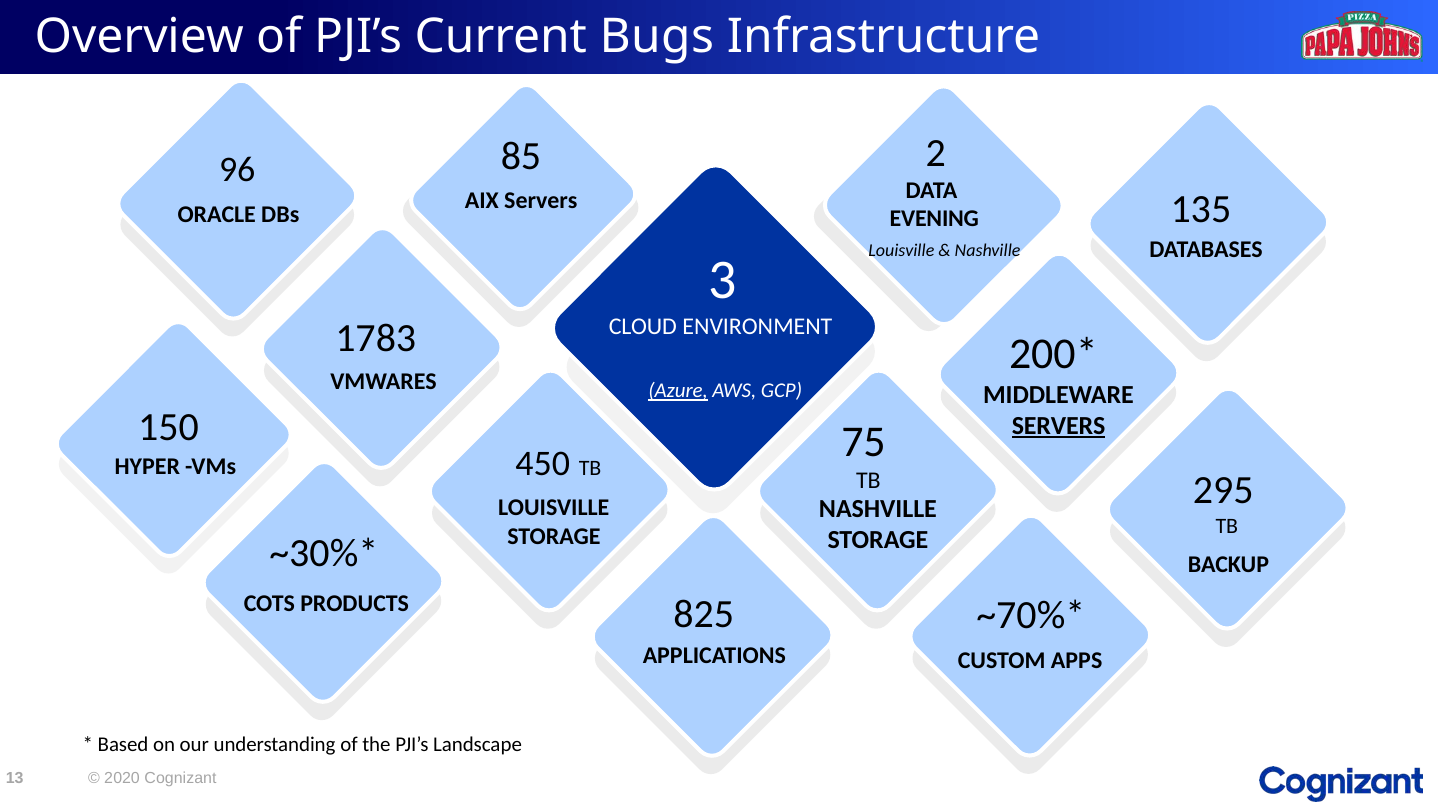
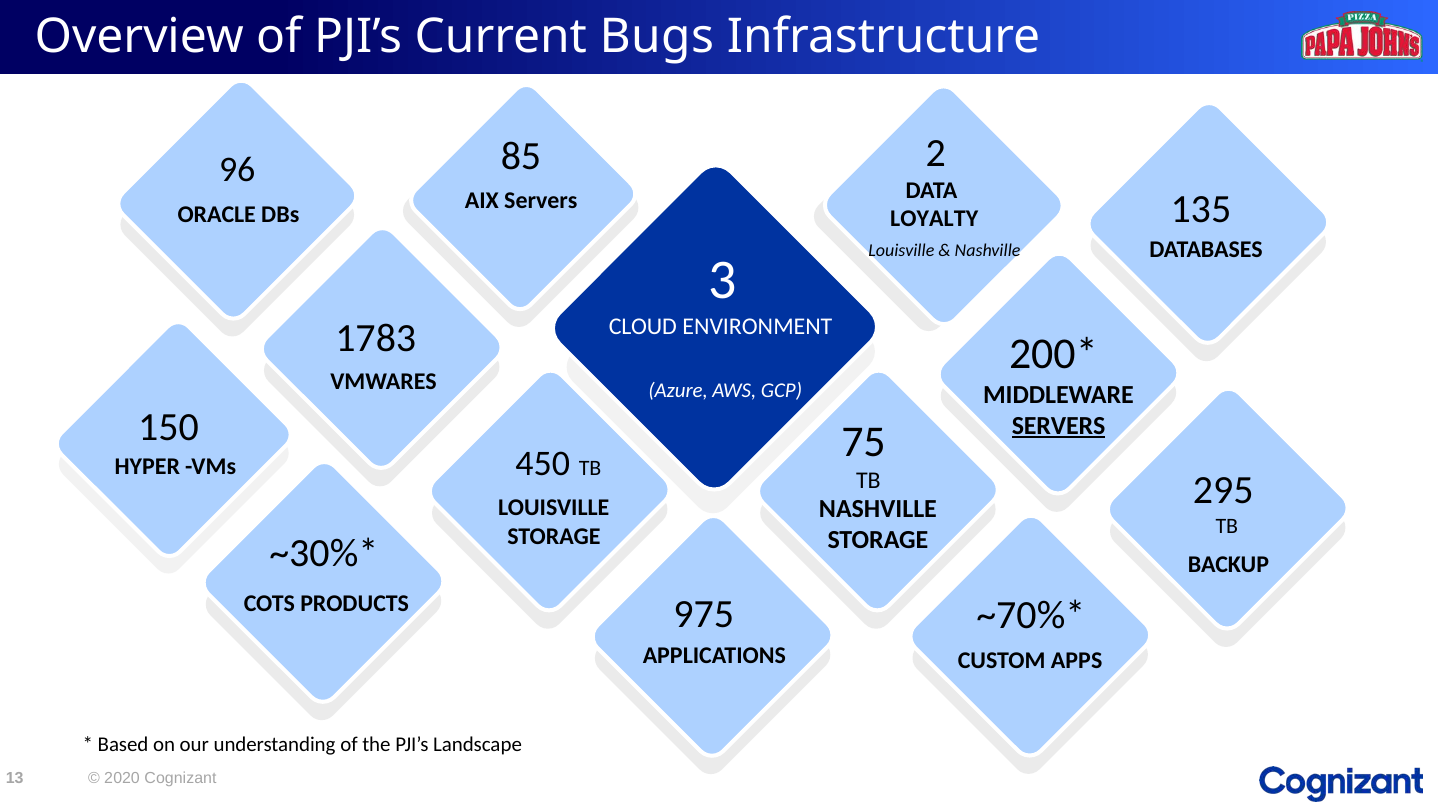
EVENING: EVENING -> LOYALTY
Azure underline: present -> none
825: 825 -> 975
